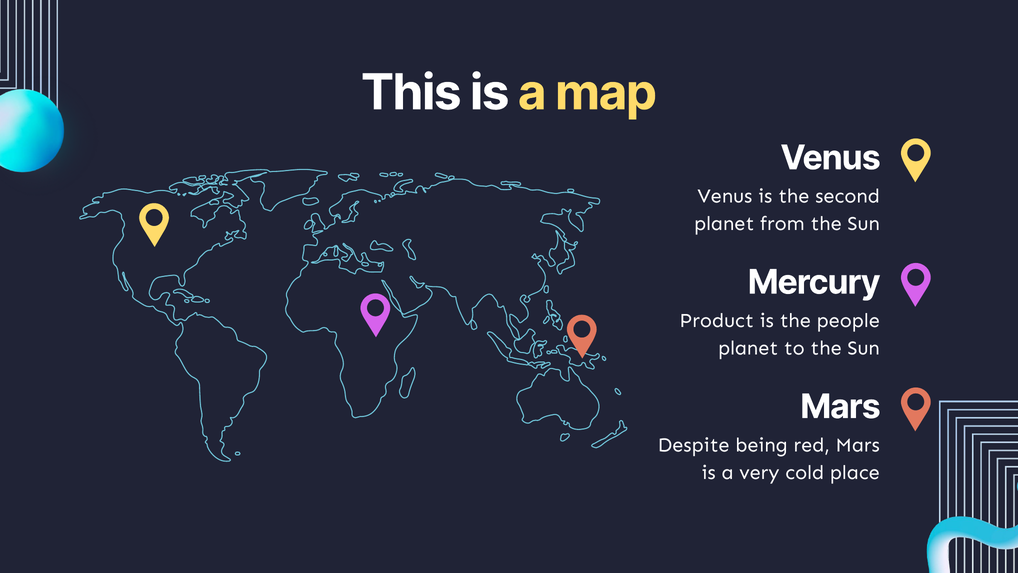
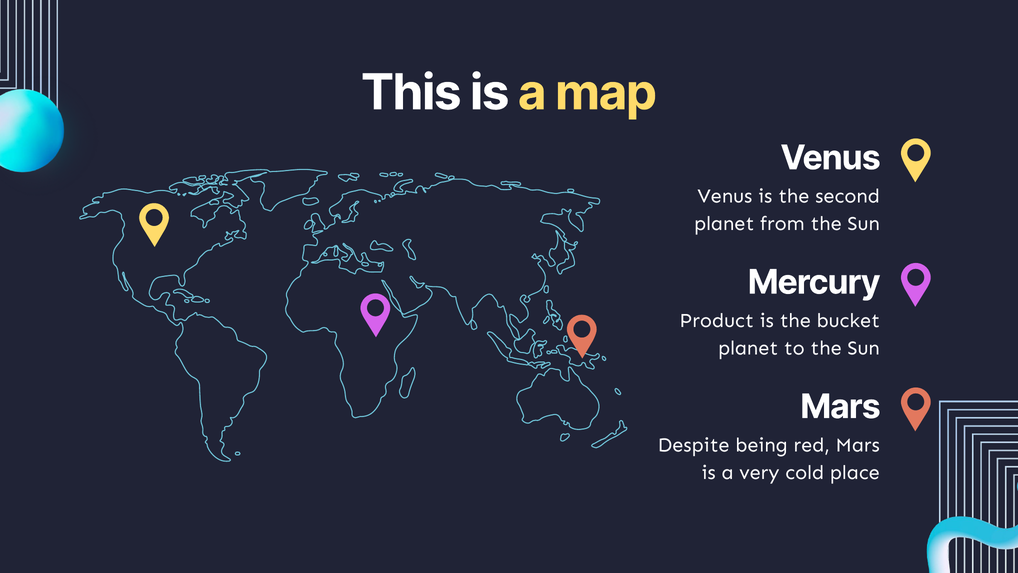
people: people -> bucket
